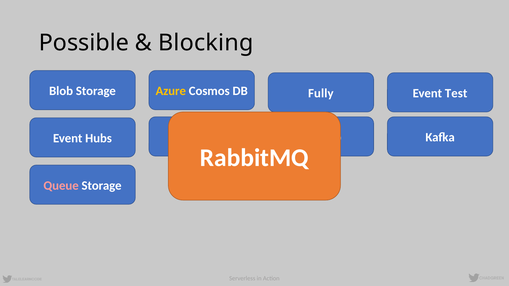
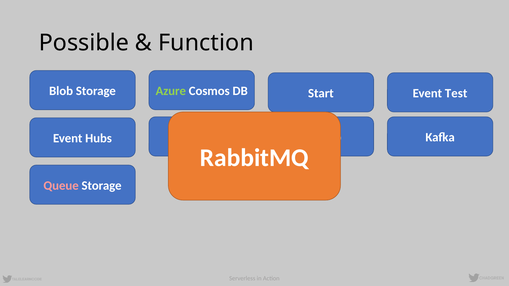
Blocking: Blocking -> Function
Azure colour: yellow -> light green
Fully: Fully -> Start
